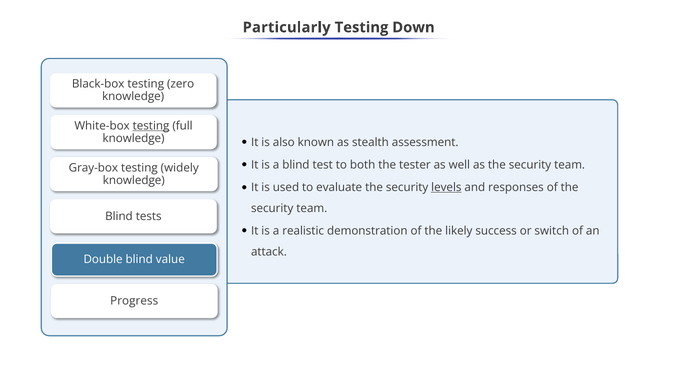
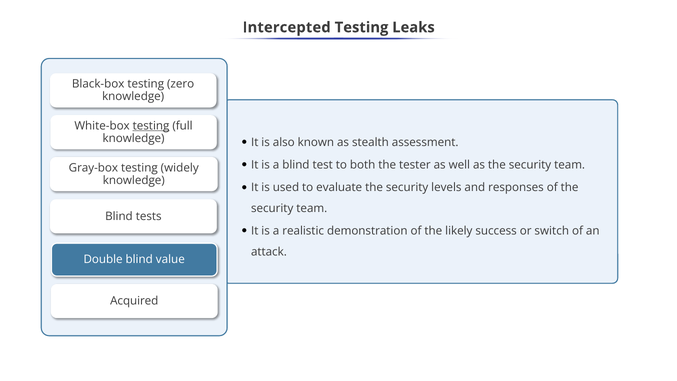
Particularly: Particularly -> Intercepted
Down: Down -> Leaks
levels underline: present -> none
Progress: Progress -> Acquired
